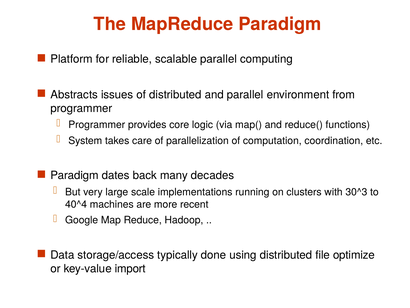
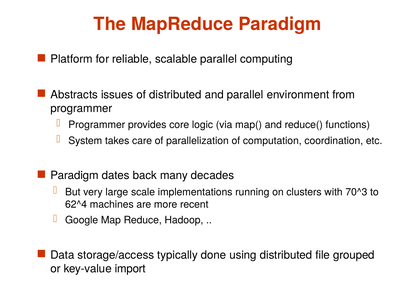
30^3: 30^3 -> 70^3
40^4: 40^4 -> 62^4
optimize: optimize -> grouped
